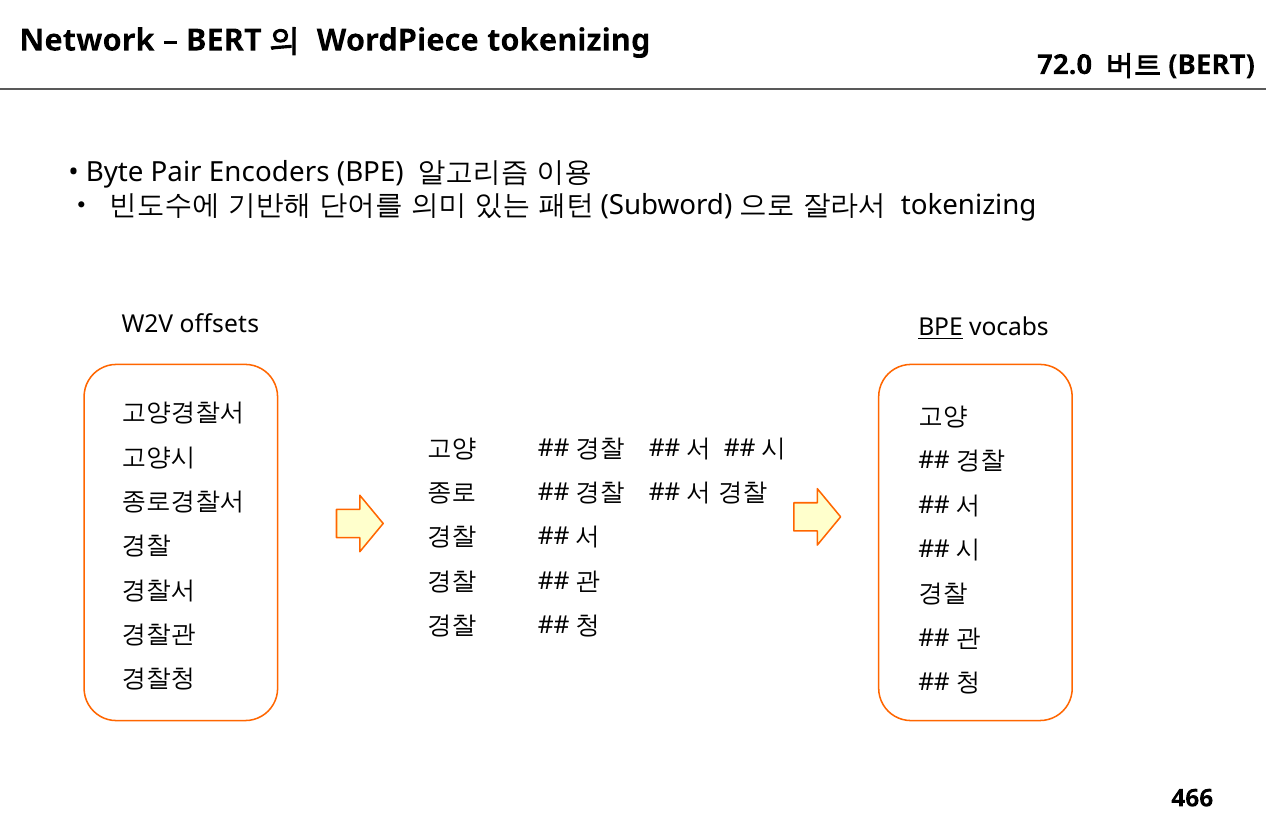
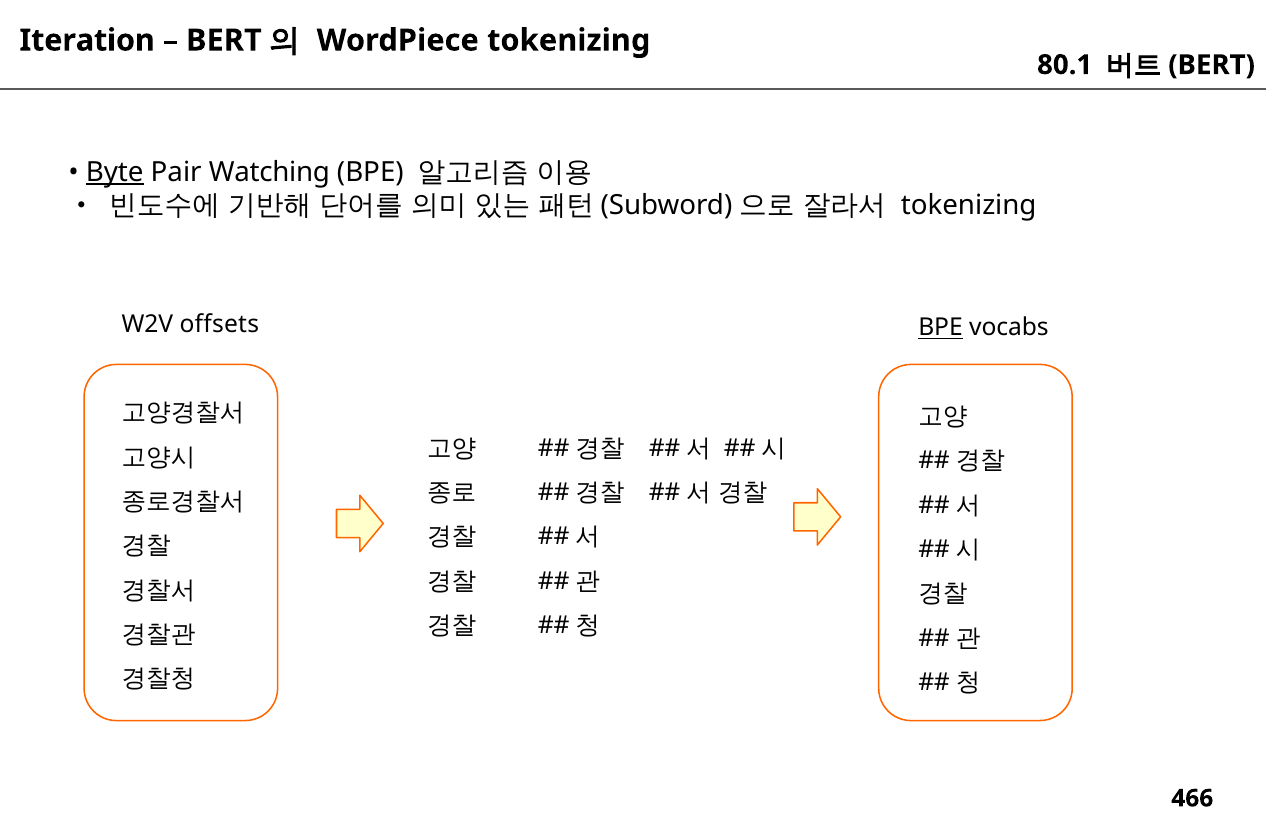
Network: Network -> Iteration
72.0: 72.0 -> 80.1
Byte underline: none -> present
Encoders: Encoders -> Watching
